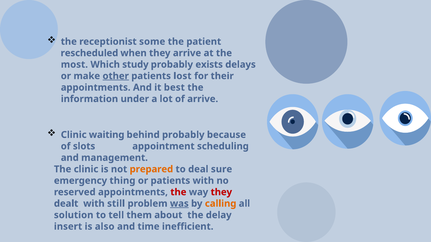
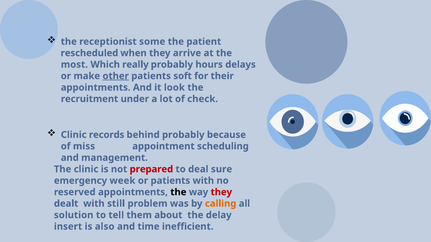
study: study -> really
exists: exists -> hours
lost: lost -> soft
best: best -> look
information: information -> recruitment
of arrive: arrive -> check
waiting: waiting -> records
slots: slots -> miss
prepared colour: orange -> red
thing: thing -> week
the at (178, 192) colour: red -> black
was underline: present -> none
